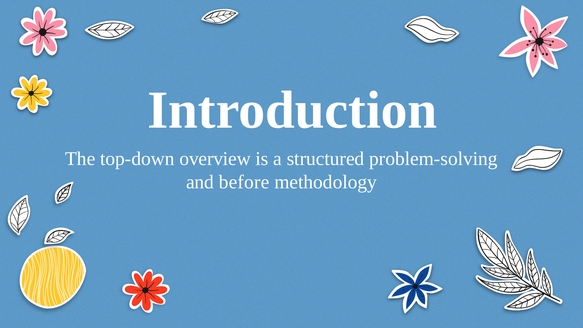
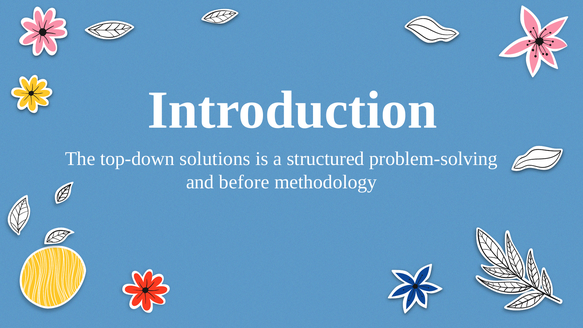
overview: overview -> solutions
